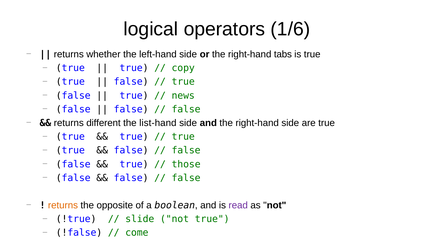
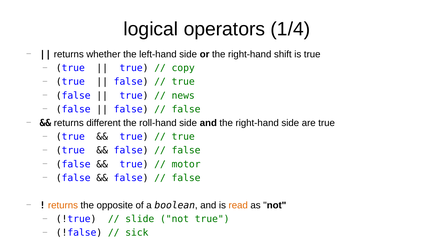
1/6: 1/6 -> 1/4
tabs: tabs -> shift
list-hand: list-hand -> roll-hand
those: those -> motor
read colour: purple -> orange
come: come -> sick
